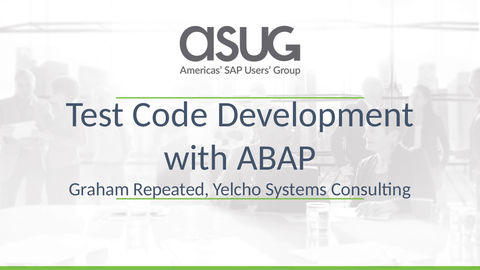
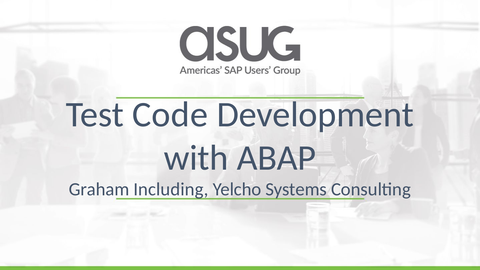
Repeated: Repeated -> Including
